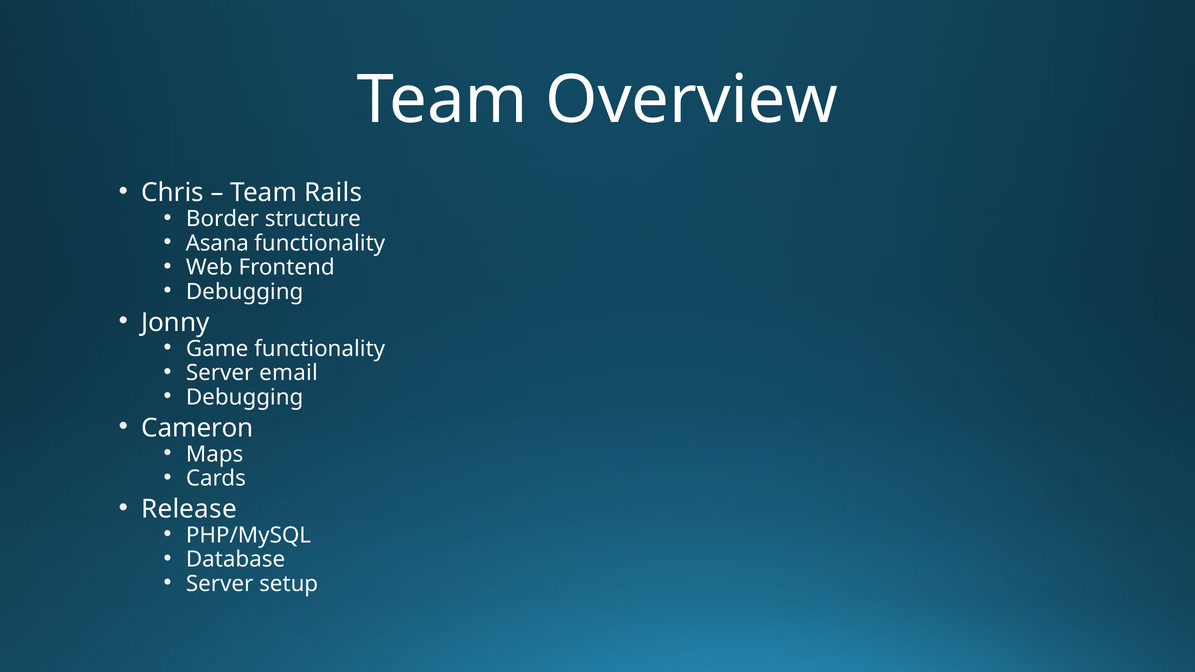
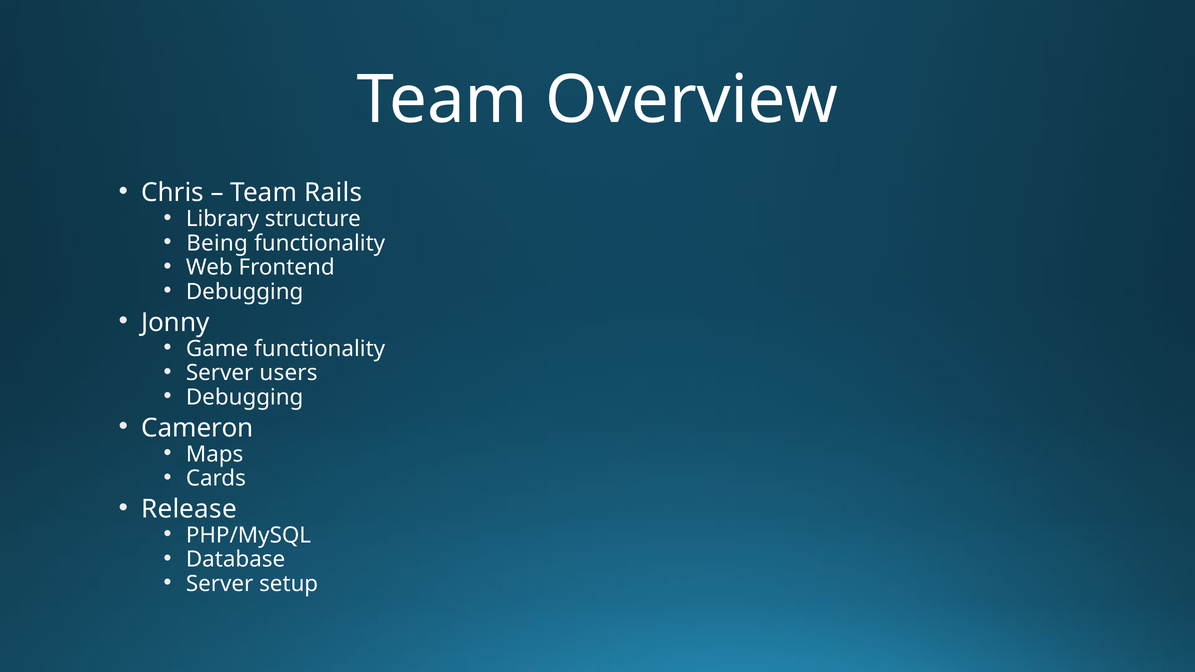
Border: Border -> Library
Asana: Asana -> Being
email: email -> users
